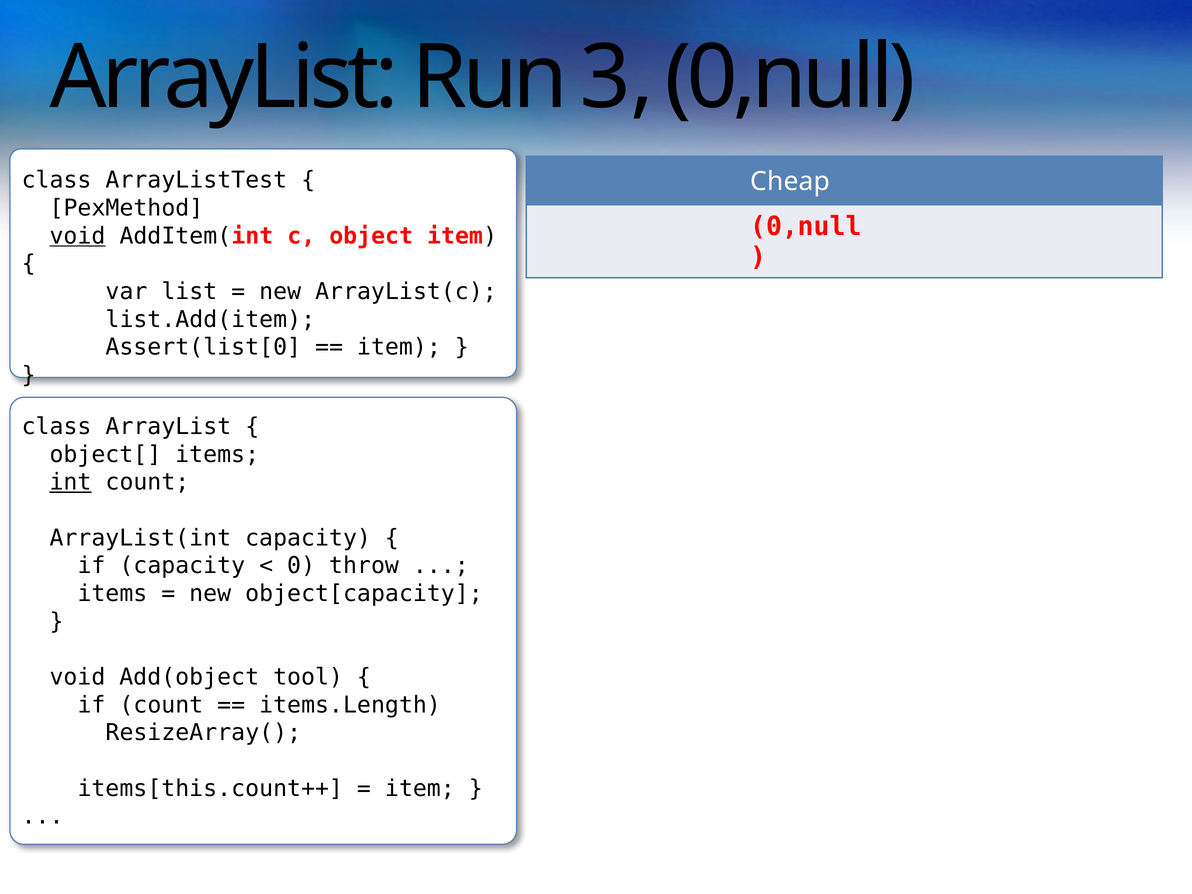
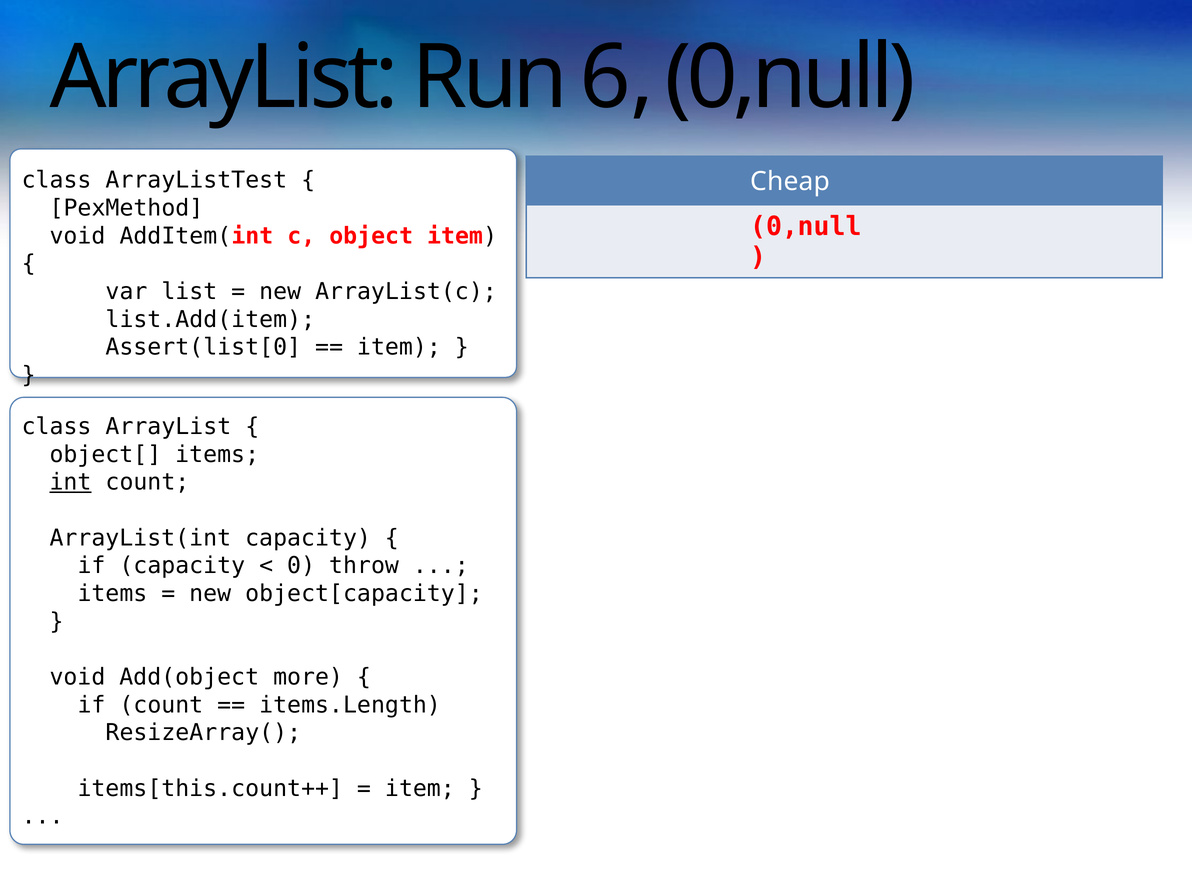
3: 3 -> 6
void at (77, 236) underline: present -> none
tool: tool -> more
